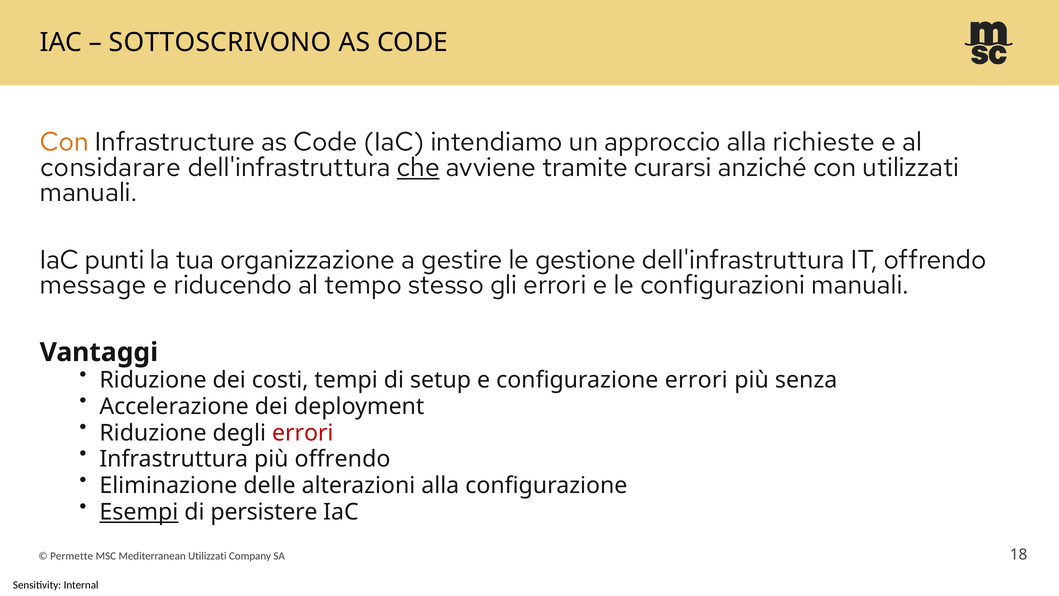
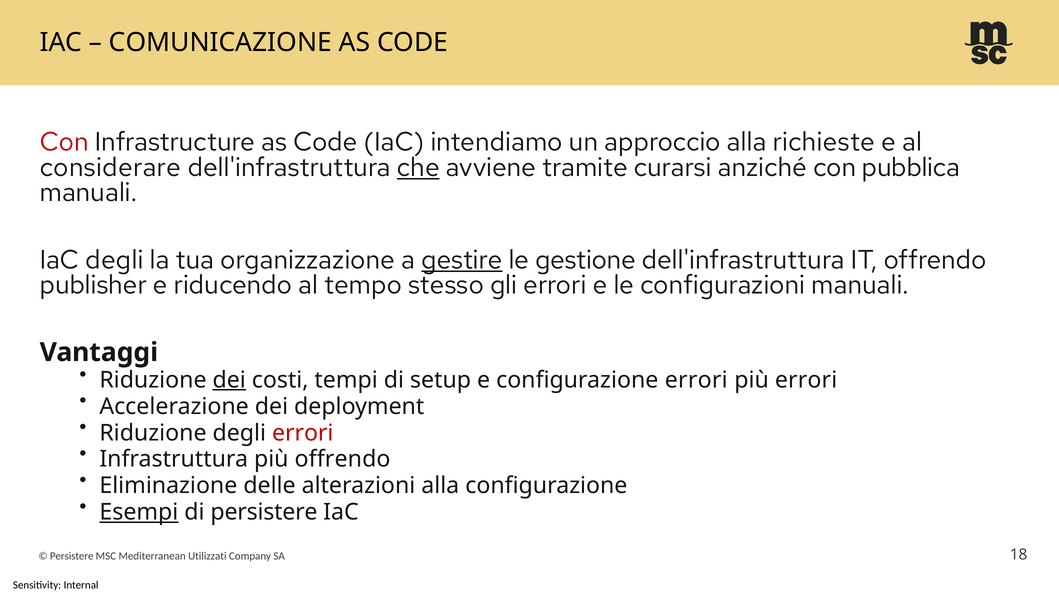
SOTTOSCRIVONO: SOTTOSCRIVONO -> COMUNICAZIONE
Con at (64, 142) colour: orange -> red
considarare: considarare -> considerare
con utilizzati: utilizzati -> pubblica
IaC punti: punti -> degli
gestire underline: none -> present
message: message -> publisher
dei at (229, 380) underline: none -> present
più senza: senza -> errori
Permette at (72, 556): Permette -> Persistere
